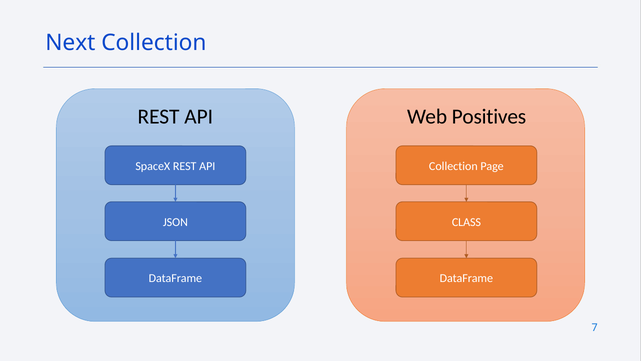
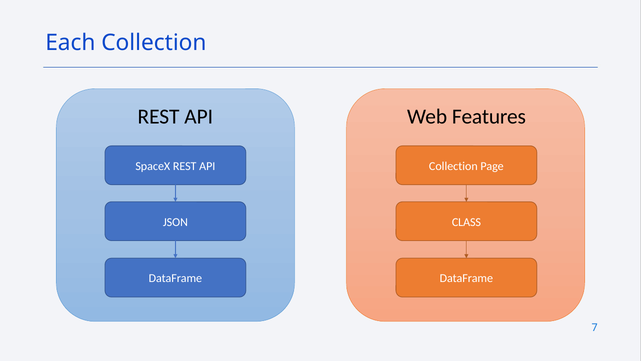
Next: Next -> Each
Positives: Positives -> Features
